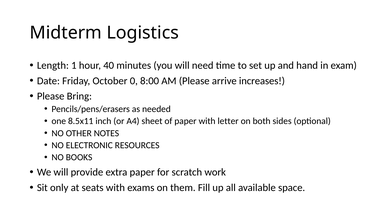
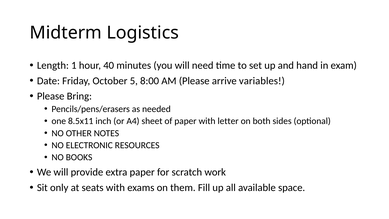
0: 0 -> 5
increases: increases -> variables
